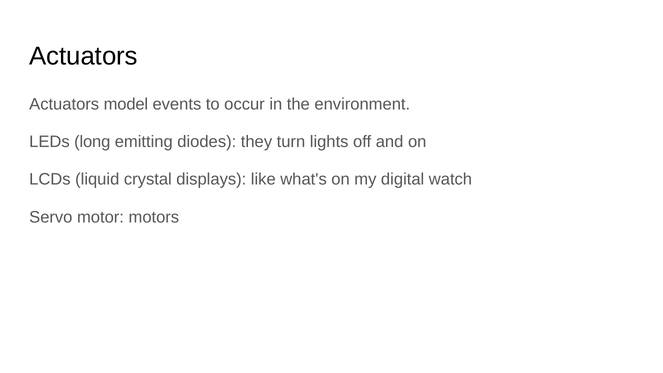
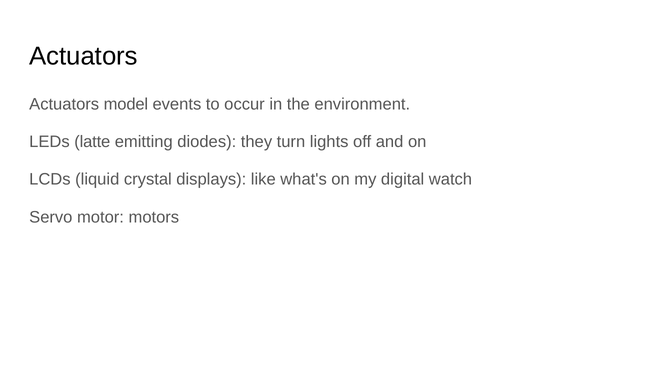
long: long -> latte
